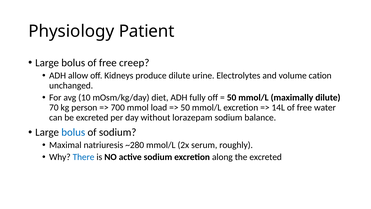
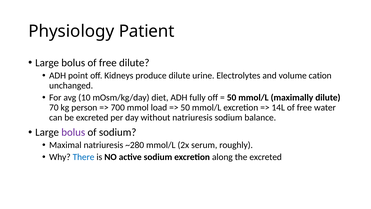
free creep: creep -> dilute
allow: allow -> point
without lorazepam: lorazepam -> natriuresis
bolus at (73, 132) colour: blue -> purple
